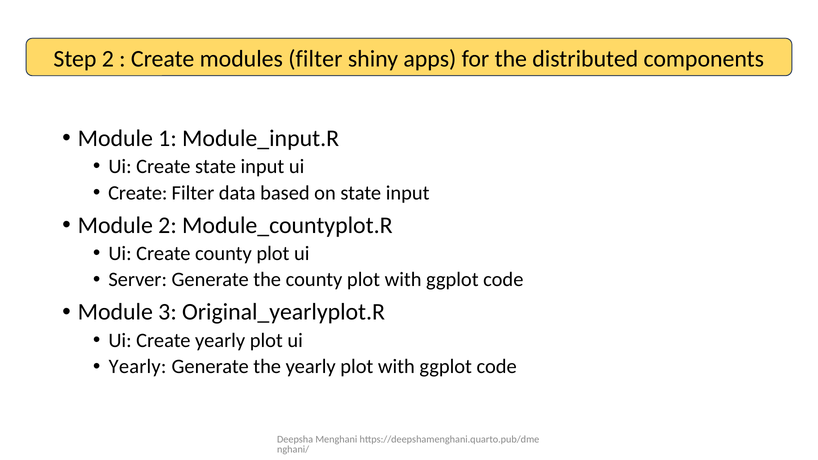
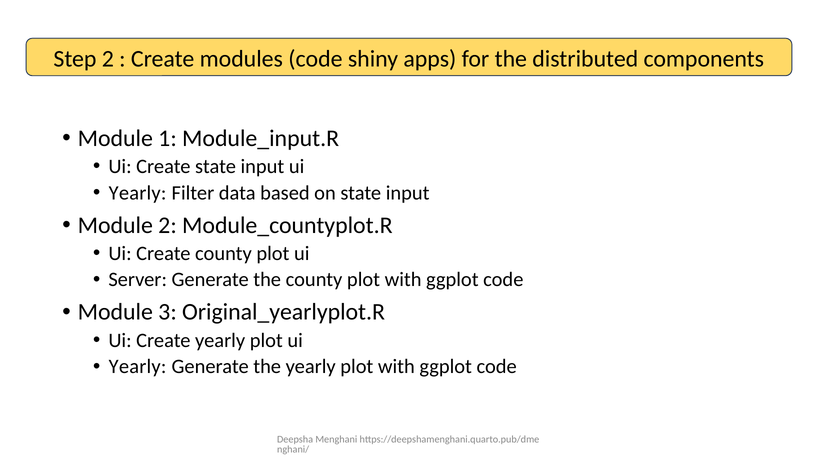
modules filter: filter -> code
Create at (138, 193): Create -> Yearly
